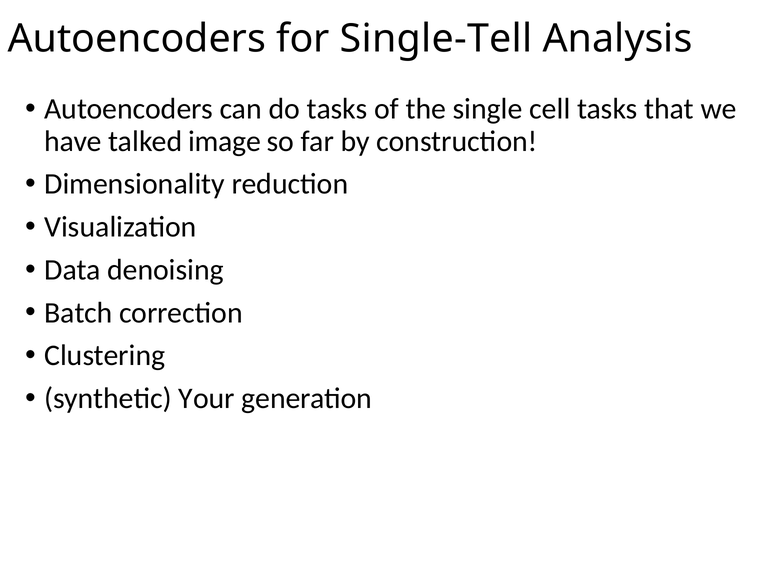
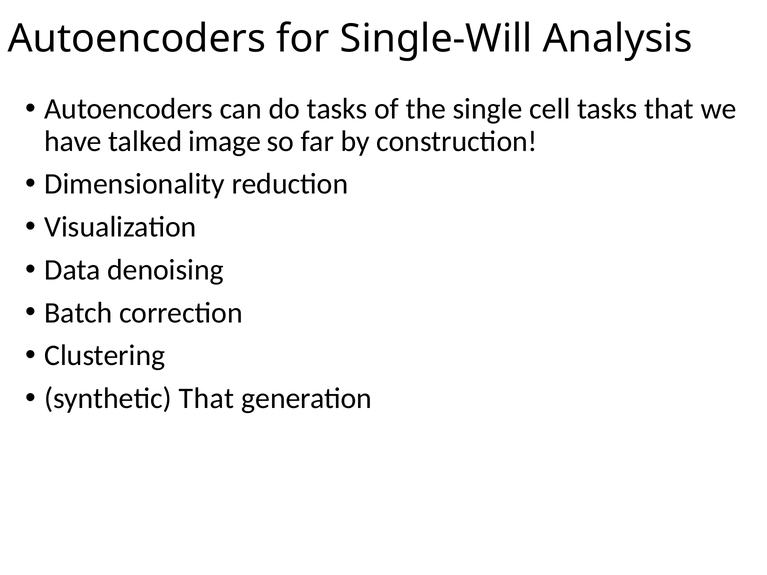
Single-Tell: Single-Tell -> Single-Will
synthetic Your: Your -> That
